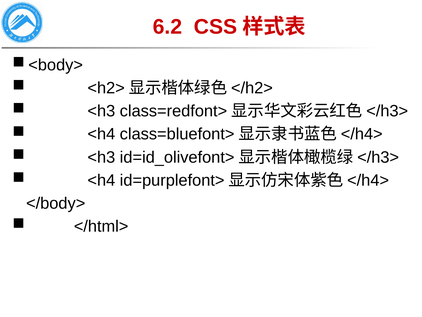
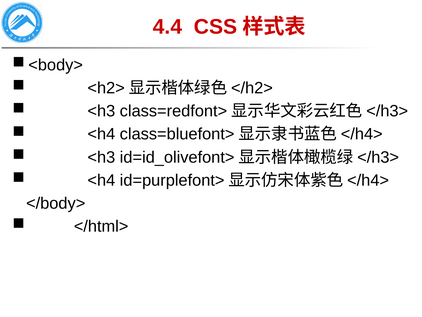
6.2: 6.2 -> 4.4
